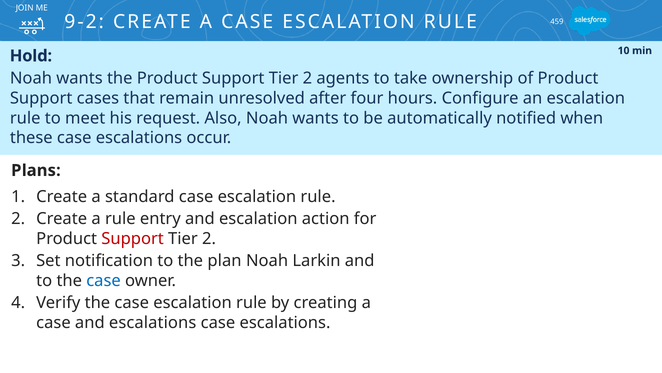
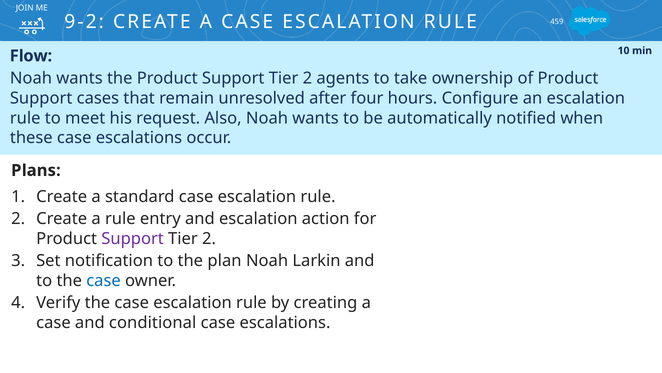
Hold: Hold -> Flow
Support at (133, 238) colour: red -> purple
and escalations: escalations -> conditional
